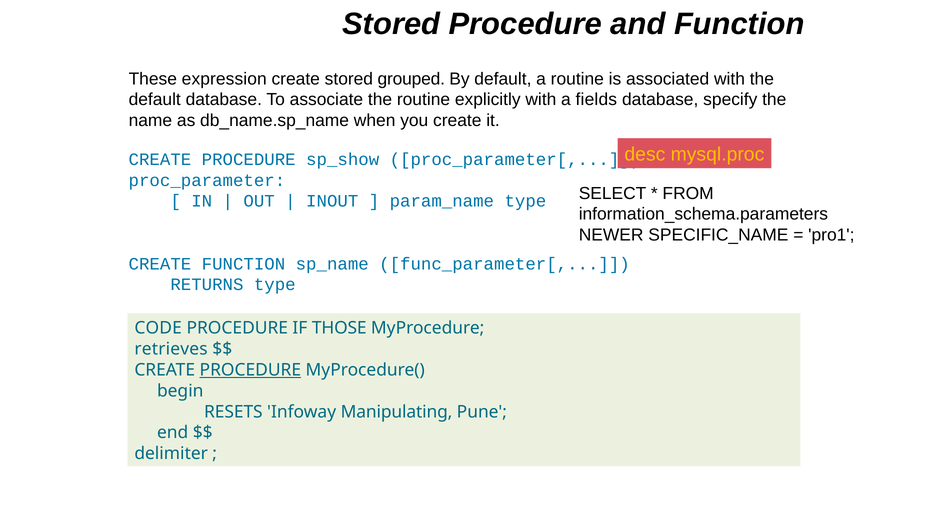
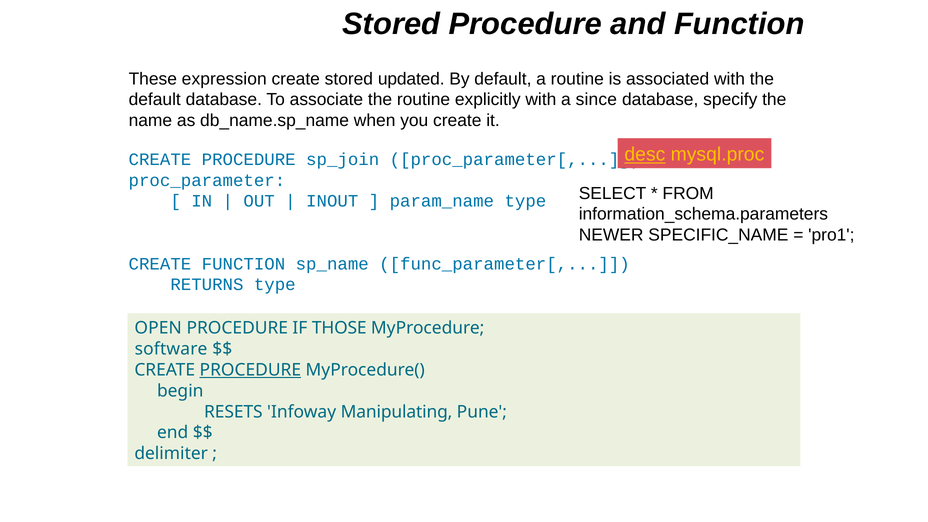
grouped: grouped -> updated
fields: fields -> since
desc underline: none -> present
sp_show: sp_show -> sp_join
CODE: CODE -> OPEN
retrieves: retrieves -> software
